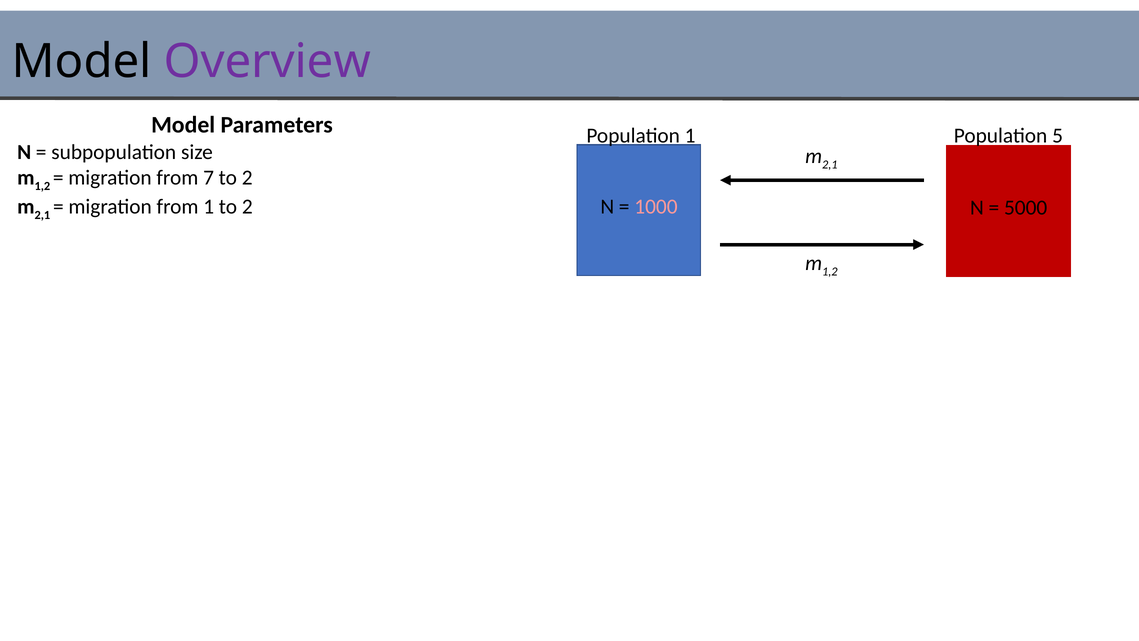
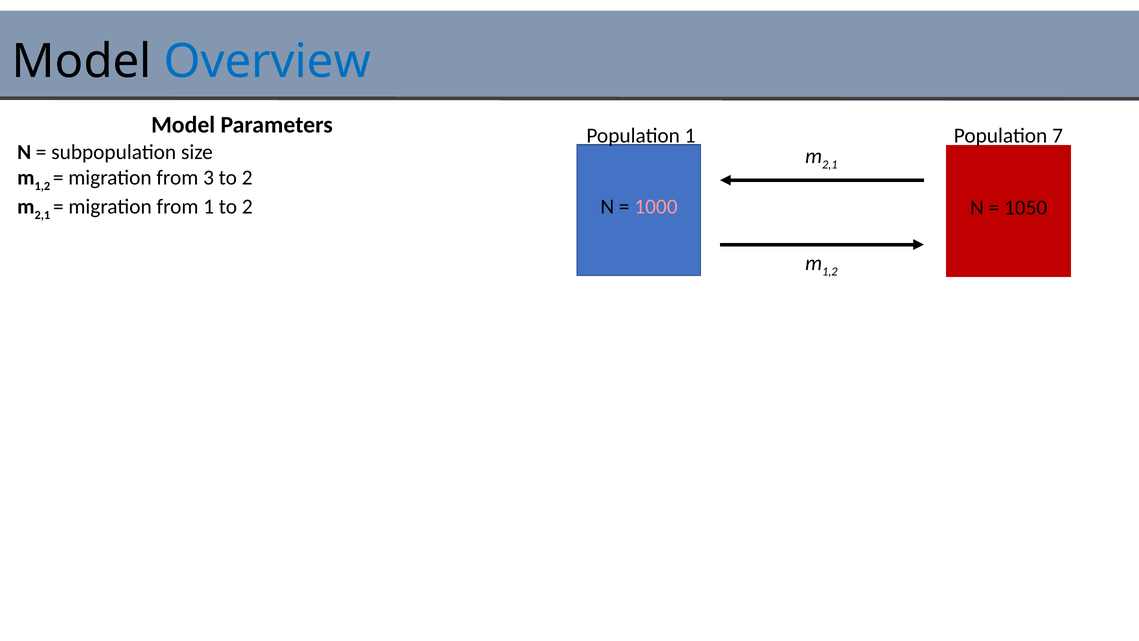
Overview colour: purple -> blue
5: 5 -> 7
7: 7 -> 3
5000: 5000 -> 1050
